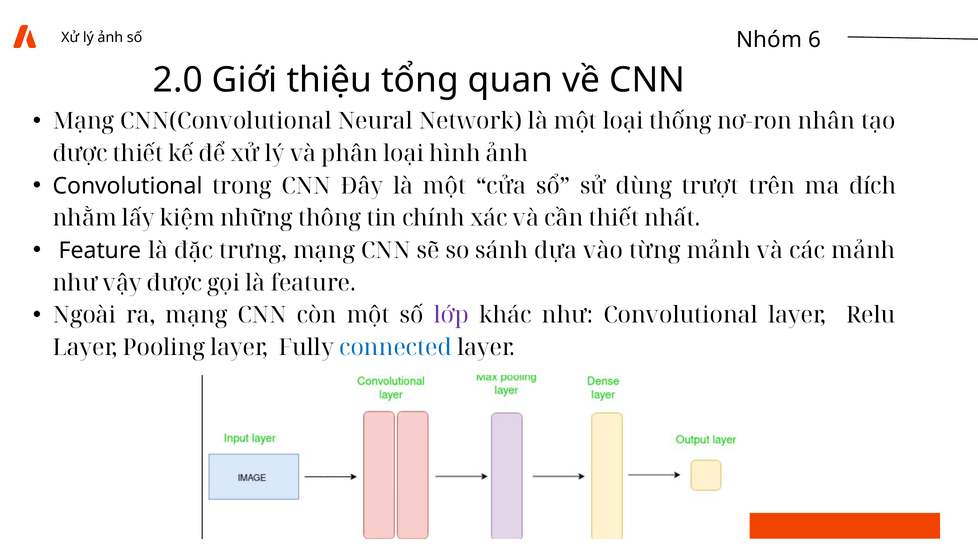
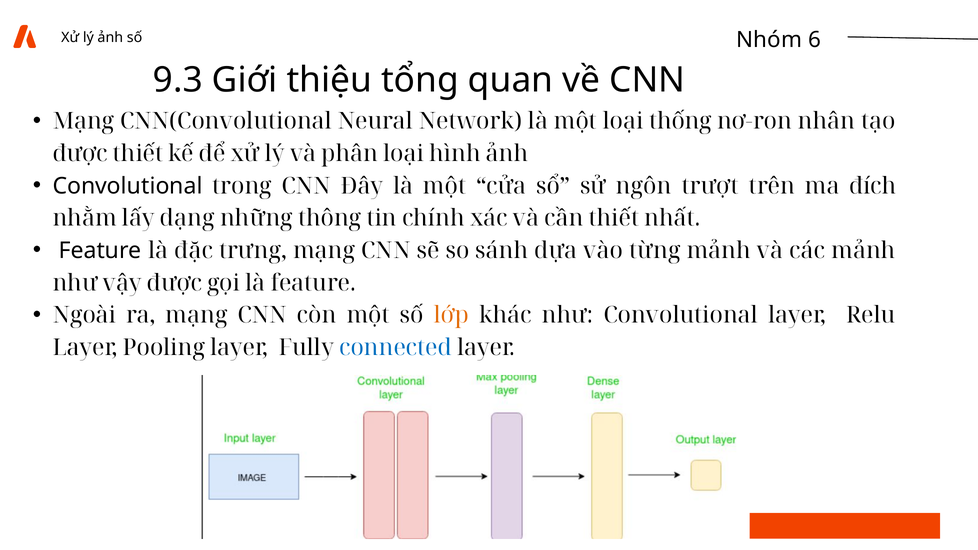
2.0: 2.0 -> 9.3
dùng: dùng -> ngôn
kiệm: kiệm -> dạng
lớp colour: purple -> orange
